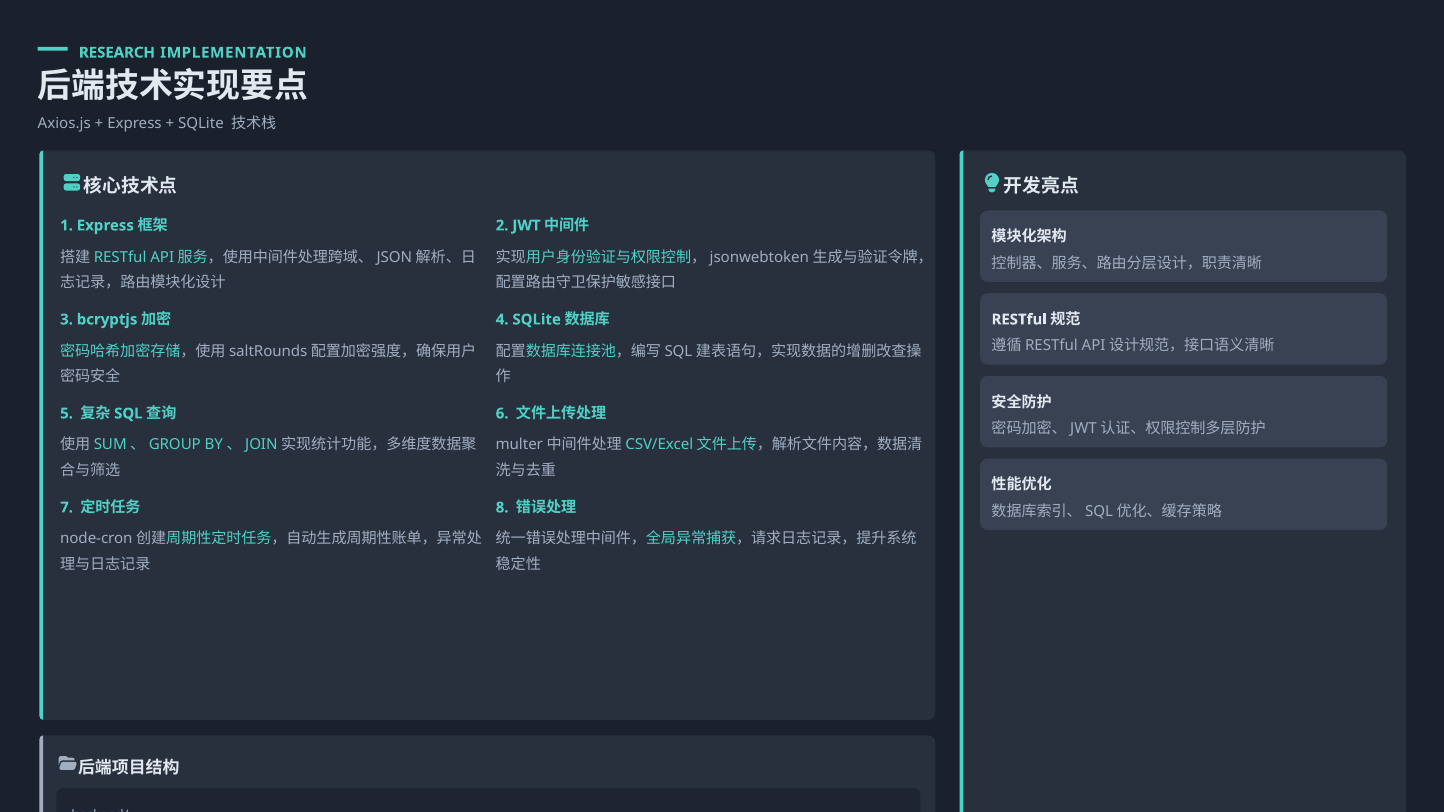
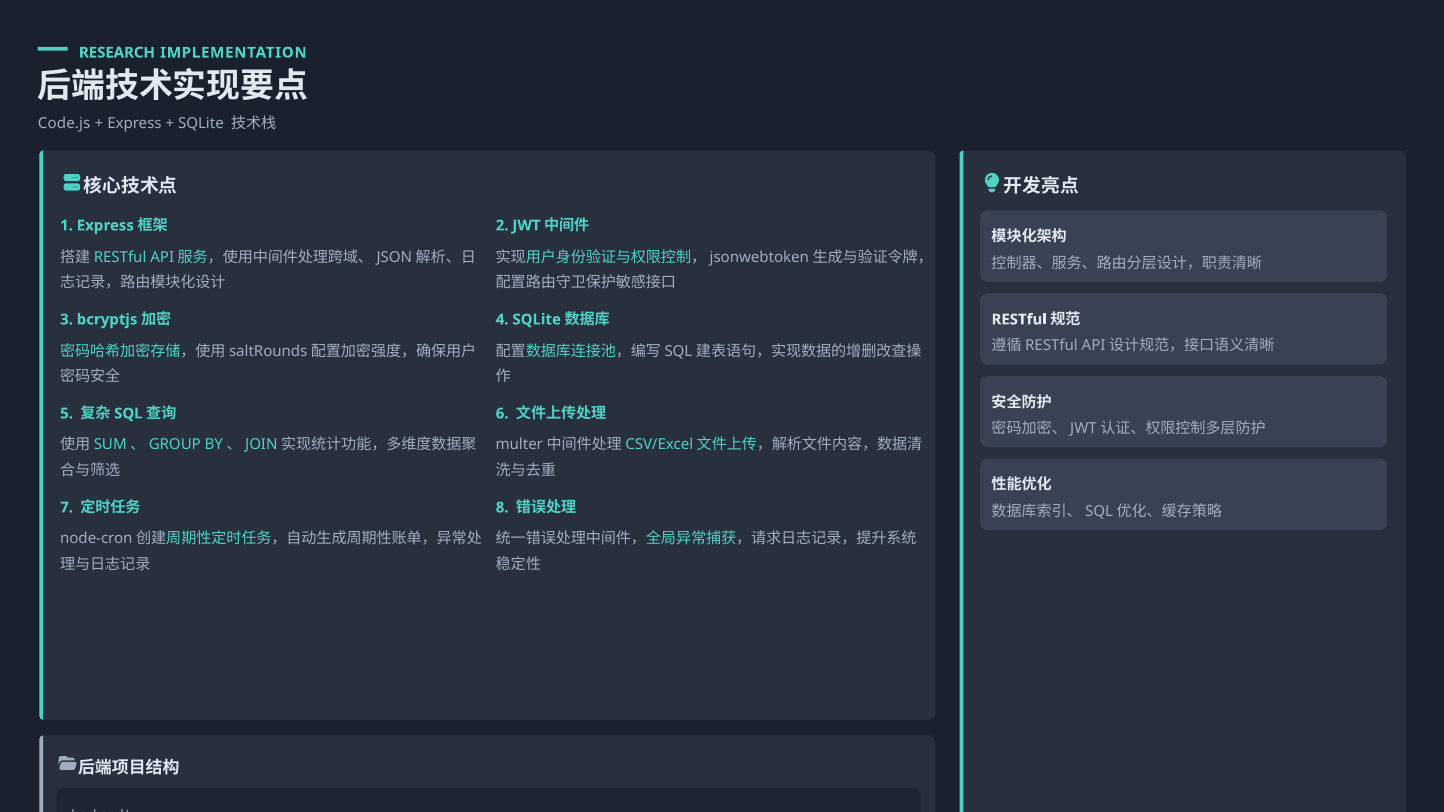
Axios.js: Axios.js -> Code.js
